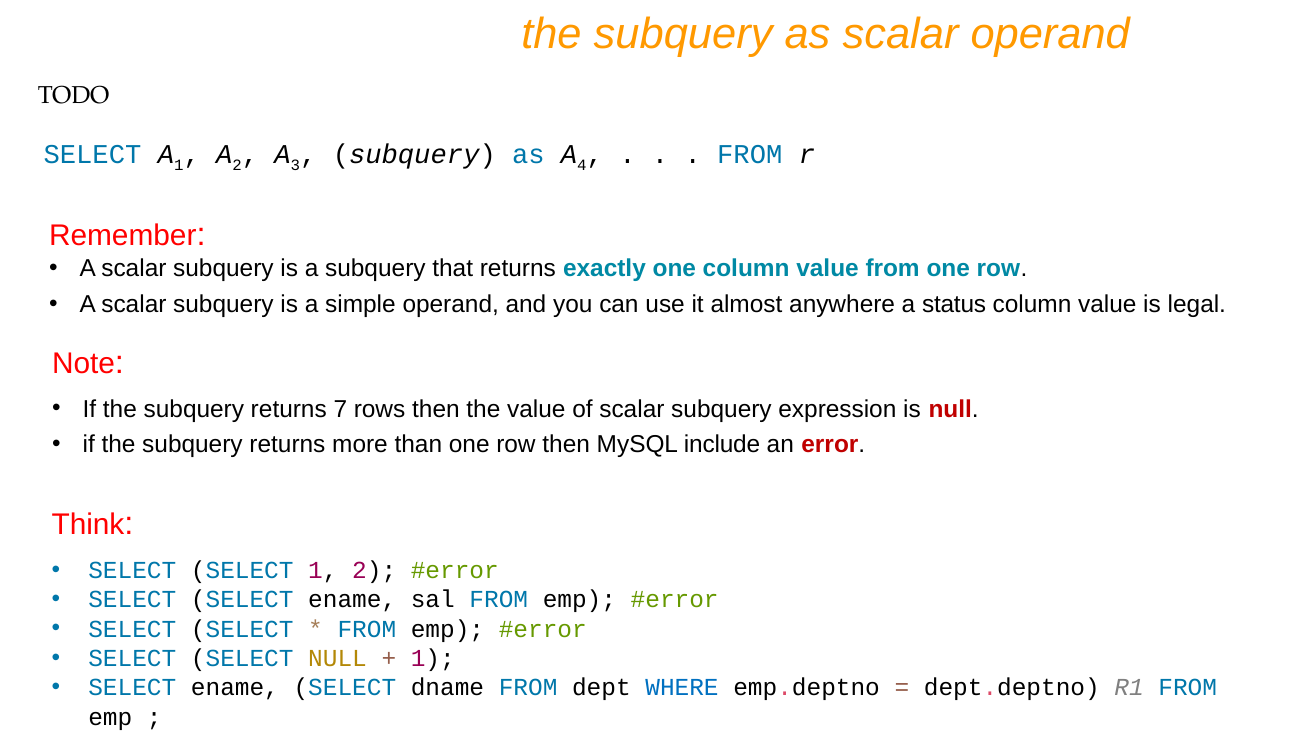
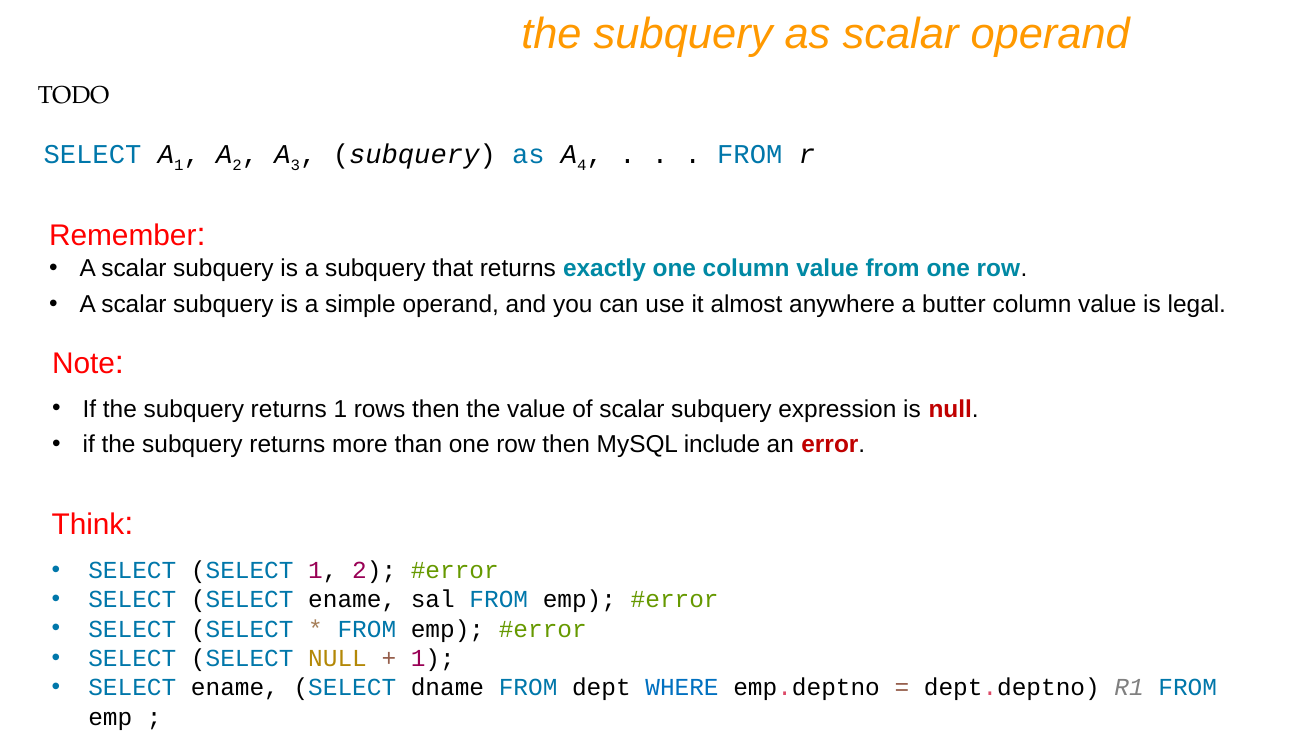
status: status -> butter
returns 7: 7 -> 1
